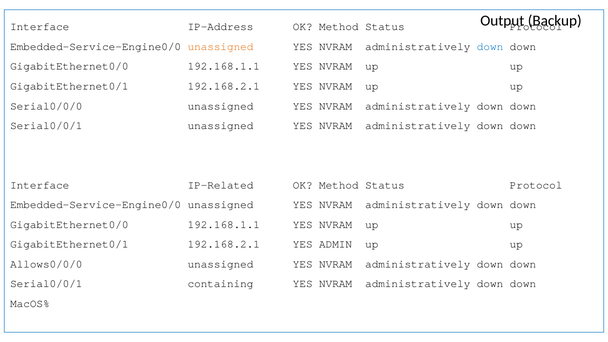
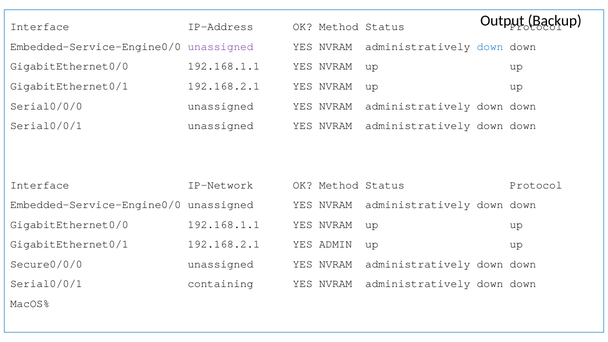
unassigned at (221, 47) colour: orange -> purple
IP-Related: IP-Related -> IP-Network
Allows0/0/0: Allows0/0/0 -> Secure0/0/0
